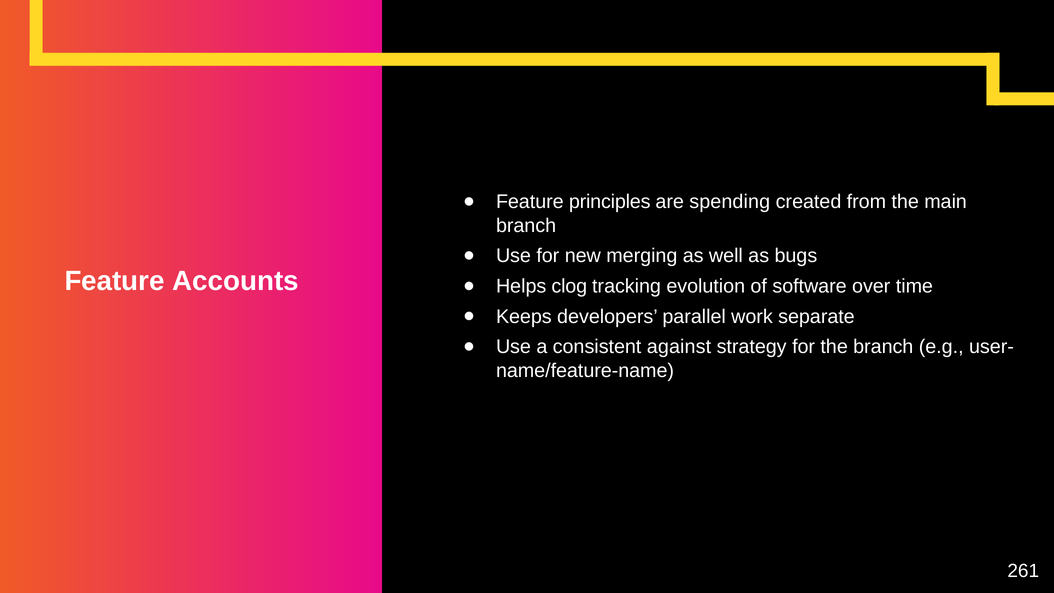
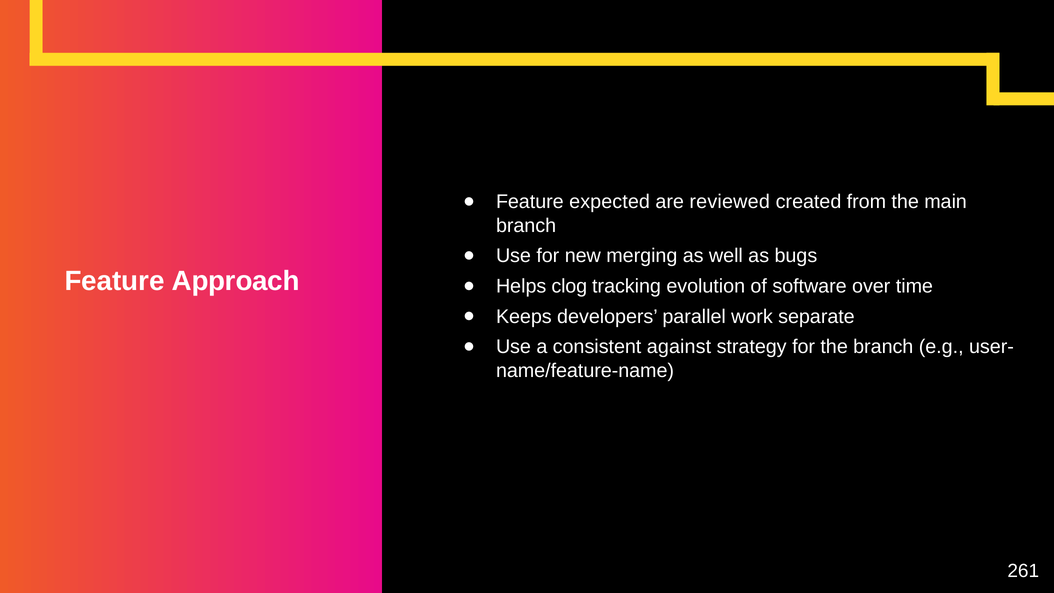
principles: principles -> expected
spending: spending -> reviewed
Accounts: Accounts -> Approach
